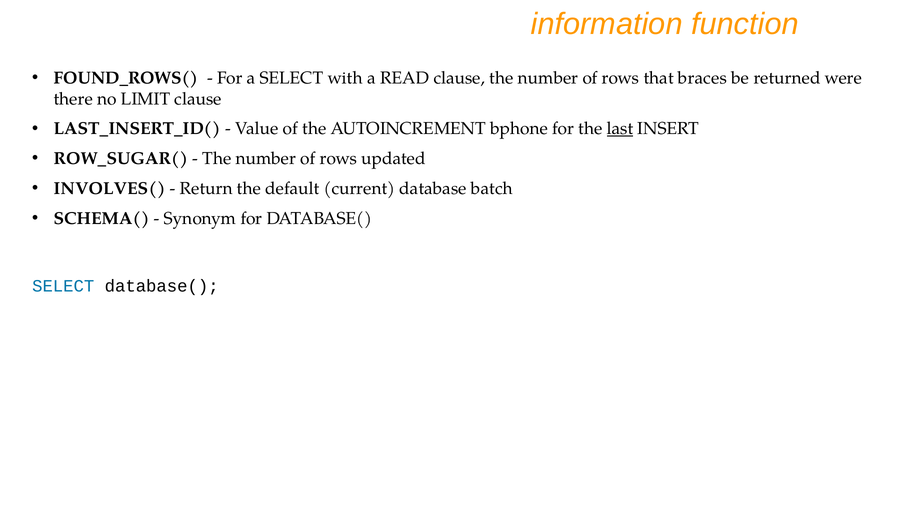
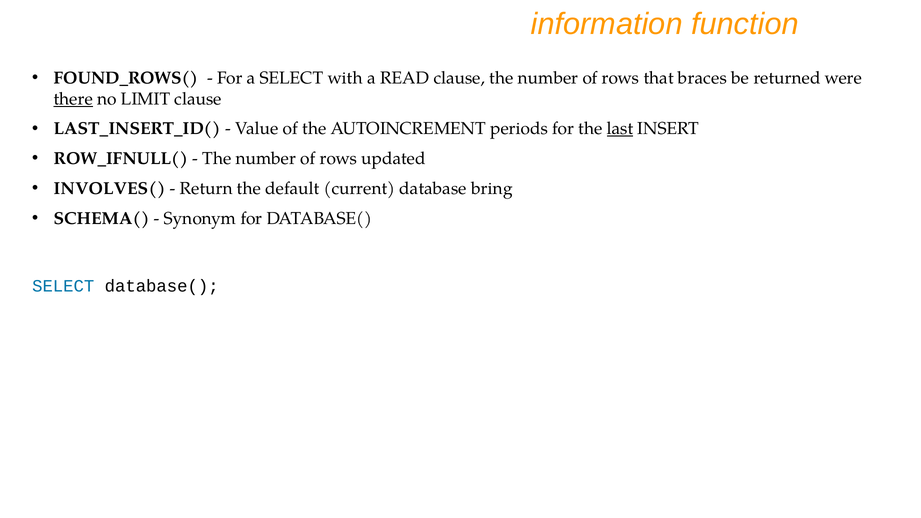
there underline: none -> present
bphone: bphone -> periods
ROW_SUGAR(: ROW_SUGAR( -> ROW_IFNULL(
batch: batch -> bring
